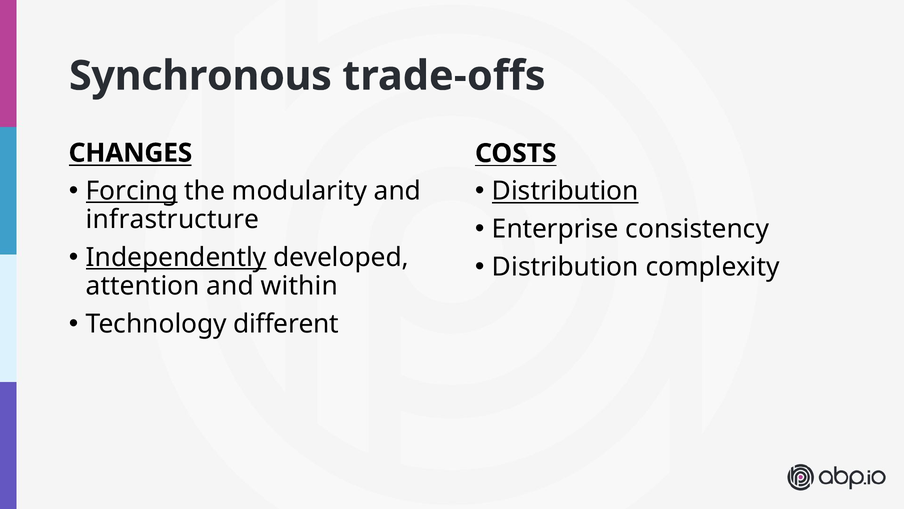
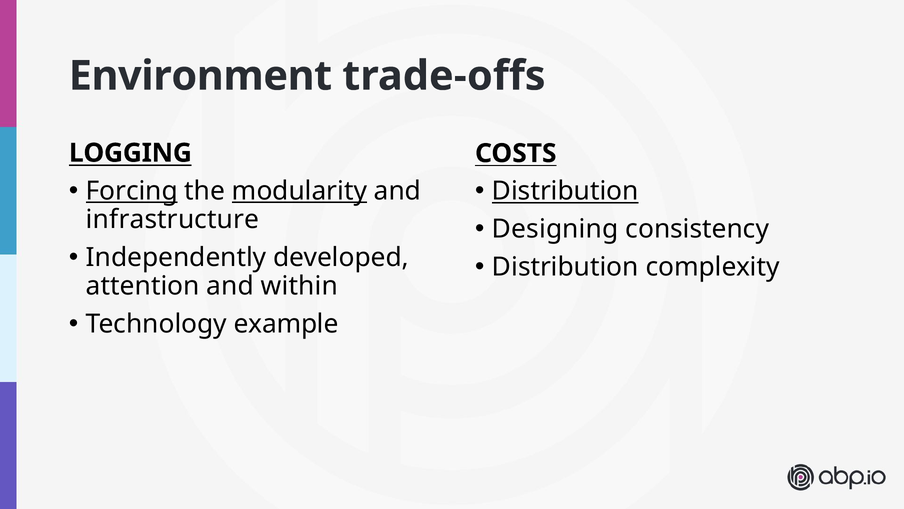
Synchronous: Synchronous -> Environment
CHANGES: CHANGES -> LOGGING
modularity underline: none -> present
Enterprise: Enterprise -> Designing
Independently underline: present -> none
different: different -> example
